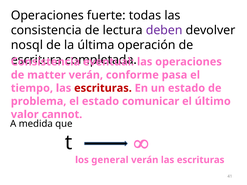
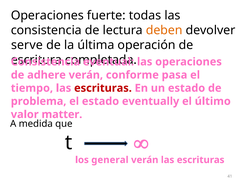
deben colour: purple -> orange
nosql: nosql -> serve
matter: matter -> adhere
comunicar: comunicar -> eventually
cannot: cannot -> matter
